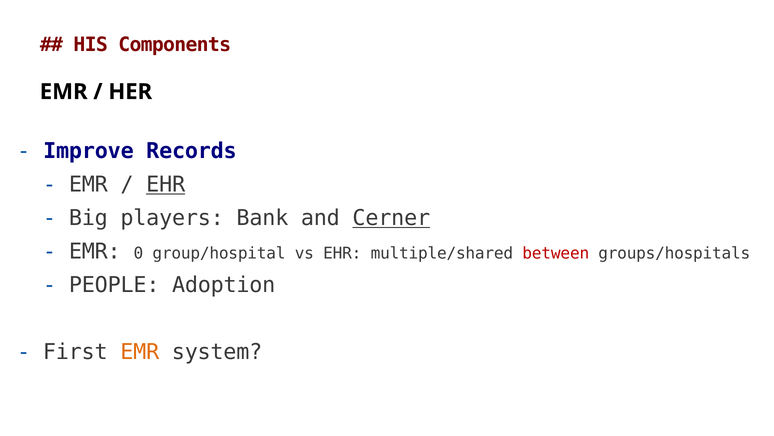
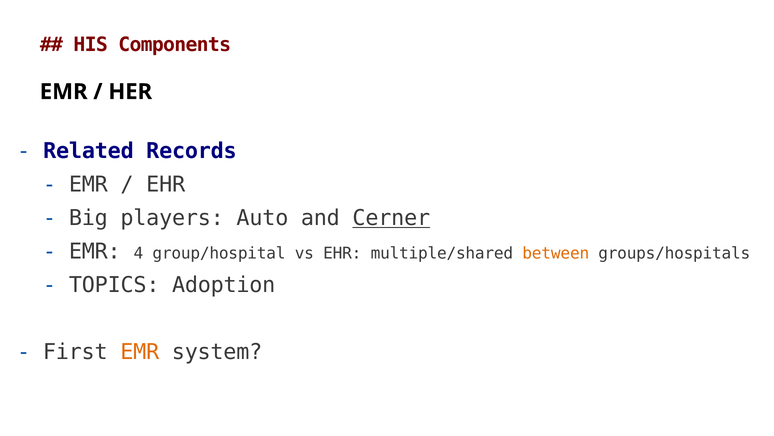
Improve: Improve -> Related
EHR at (166, 184) underline: present -> none
Bank: Bank -> Auto
0: 0 -> 4
between colour: red -> orange
PEOPLE: PEOPLE -> TOPICS
